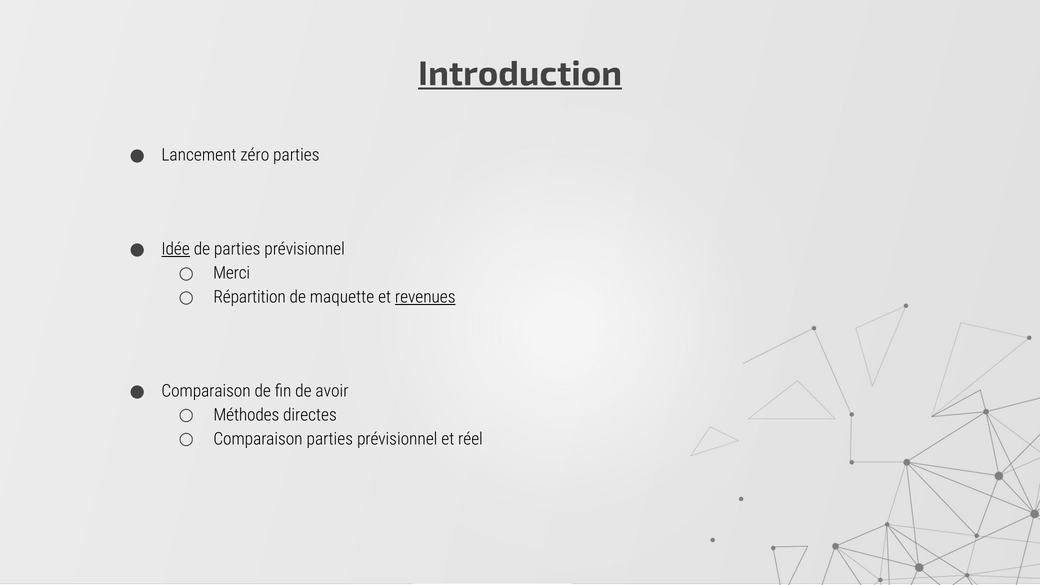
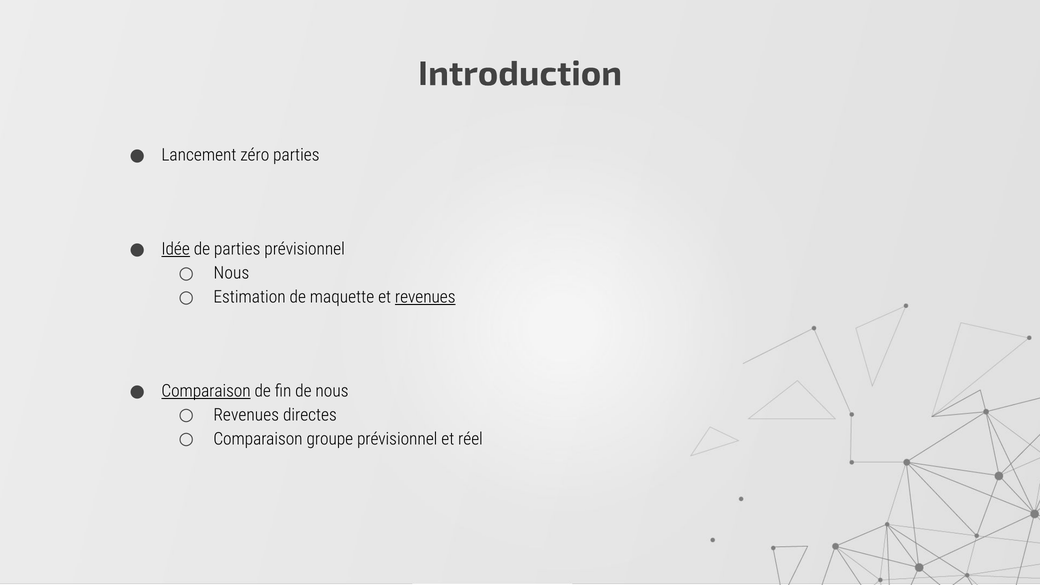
Introduction underline: present -> none
Merci at (232, 273): Merci -> Nous
Répartition: Répartition -> Estimation
Comparaison at (206, 391) underline: none -> present
de avoir: avoir -> nous
Méthodes at (246, 415): Méthodes -> Revenues
Comparaison parties: parties -> groupe
